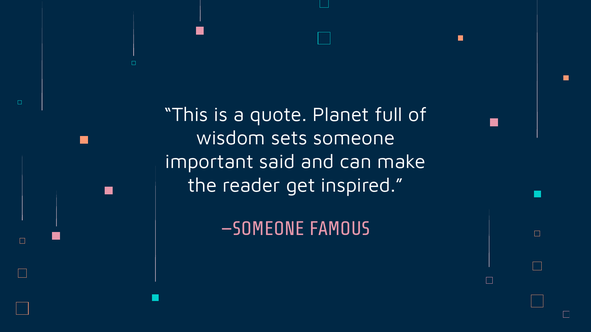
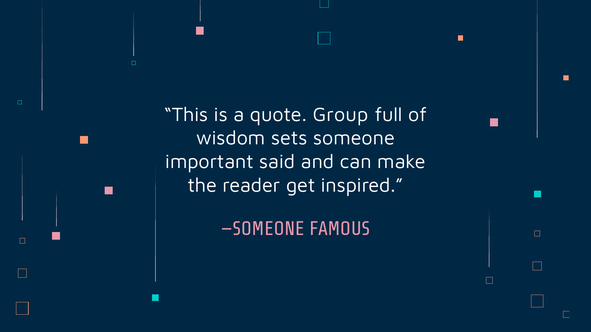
Planet: Planet -> Group
